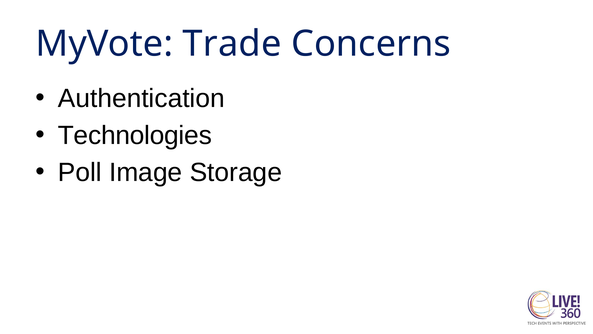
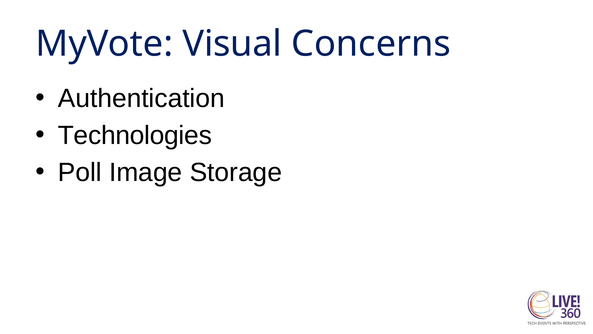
Trade: Trade -> Visual
